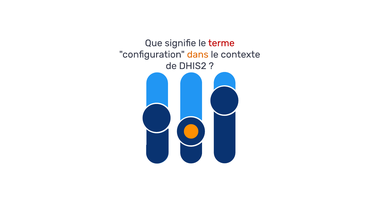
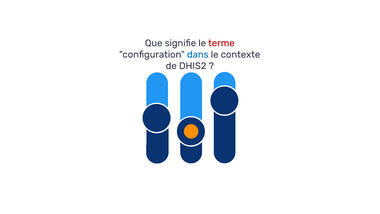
dans colour: orange -> blue
